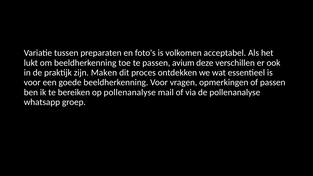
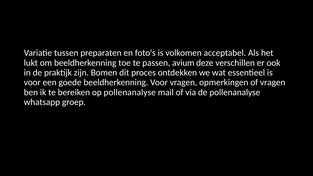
Maken: Maken -> Bomen
of passen: passen -> vragen
